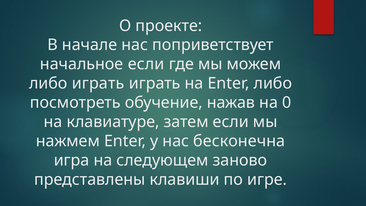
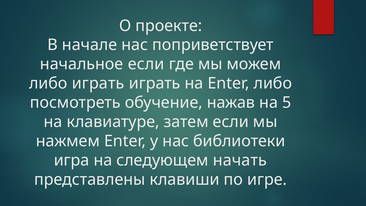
0: 0 -> 5
бесконечна: бесконечна -> библиотеки
заново: заново -> начать
